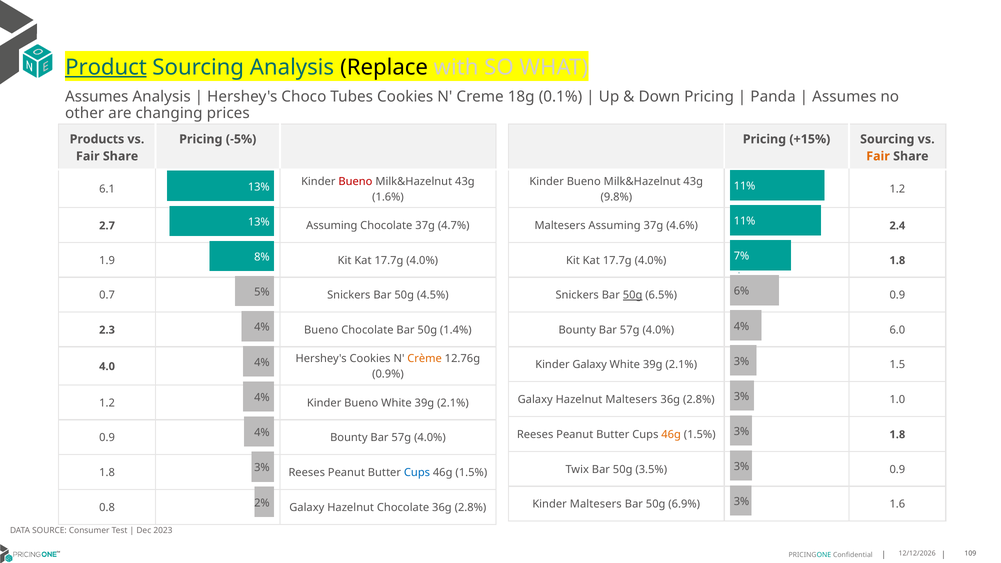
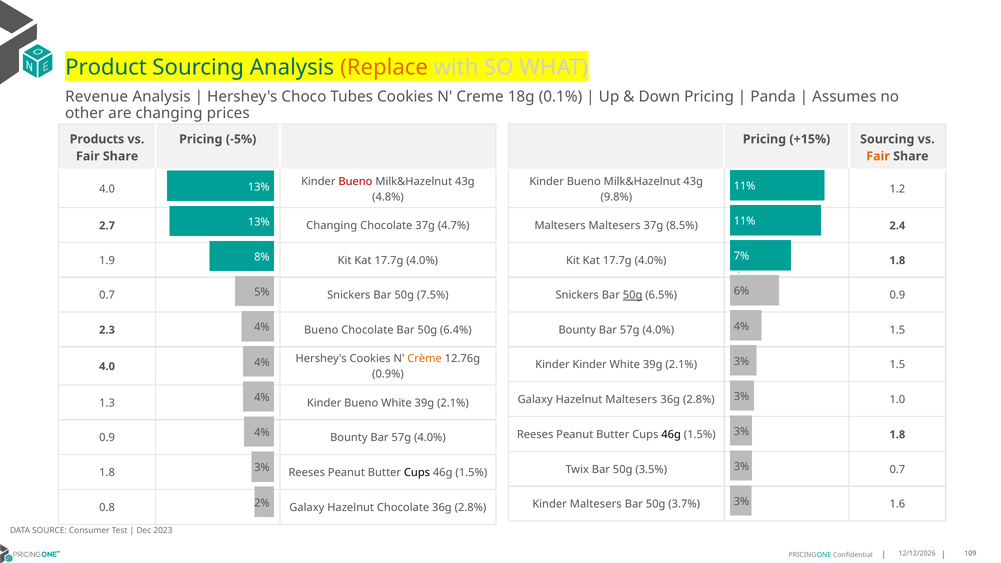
Product underline: present -> none
Replace colour: black -> orange
Assumes at (97, 97): Assumes -> Revenue
6.1 at (107, 189): 6.1 -> 4.0
1.6%: 1.6% -> 4.8%
Maltesers Assuming: Assuming -> Maltesers
4.6%: 4.6% -> 8.5%
2.7 Assuming: Assuming -> Changing
4.5%: 4.5% -> 7.5%
4.0% 6.0: 6.0 -> 1.5
1.4%: 1.4% -> 6.4%
Kinder Galaxy: Galaxy -> Kinder
1.2 at (107, 403): 1.2 -> 1.3
46g at (671, 435) colour: orange -> black
3.5% 0.9: 0.9 -> 0.7
Cups at (417, 473) colour: blue -> black
6.9%: 6.9% -> 3.7%
